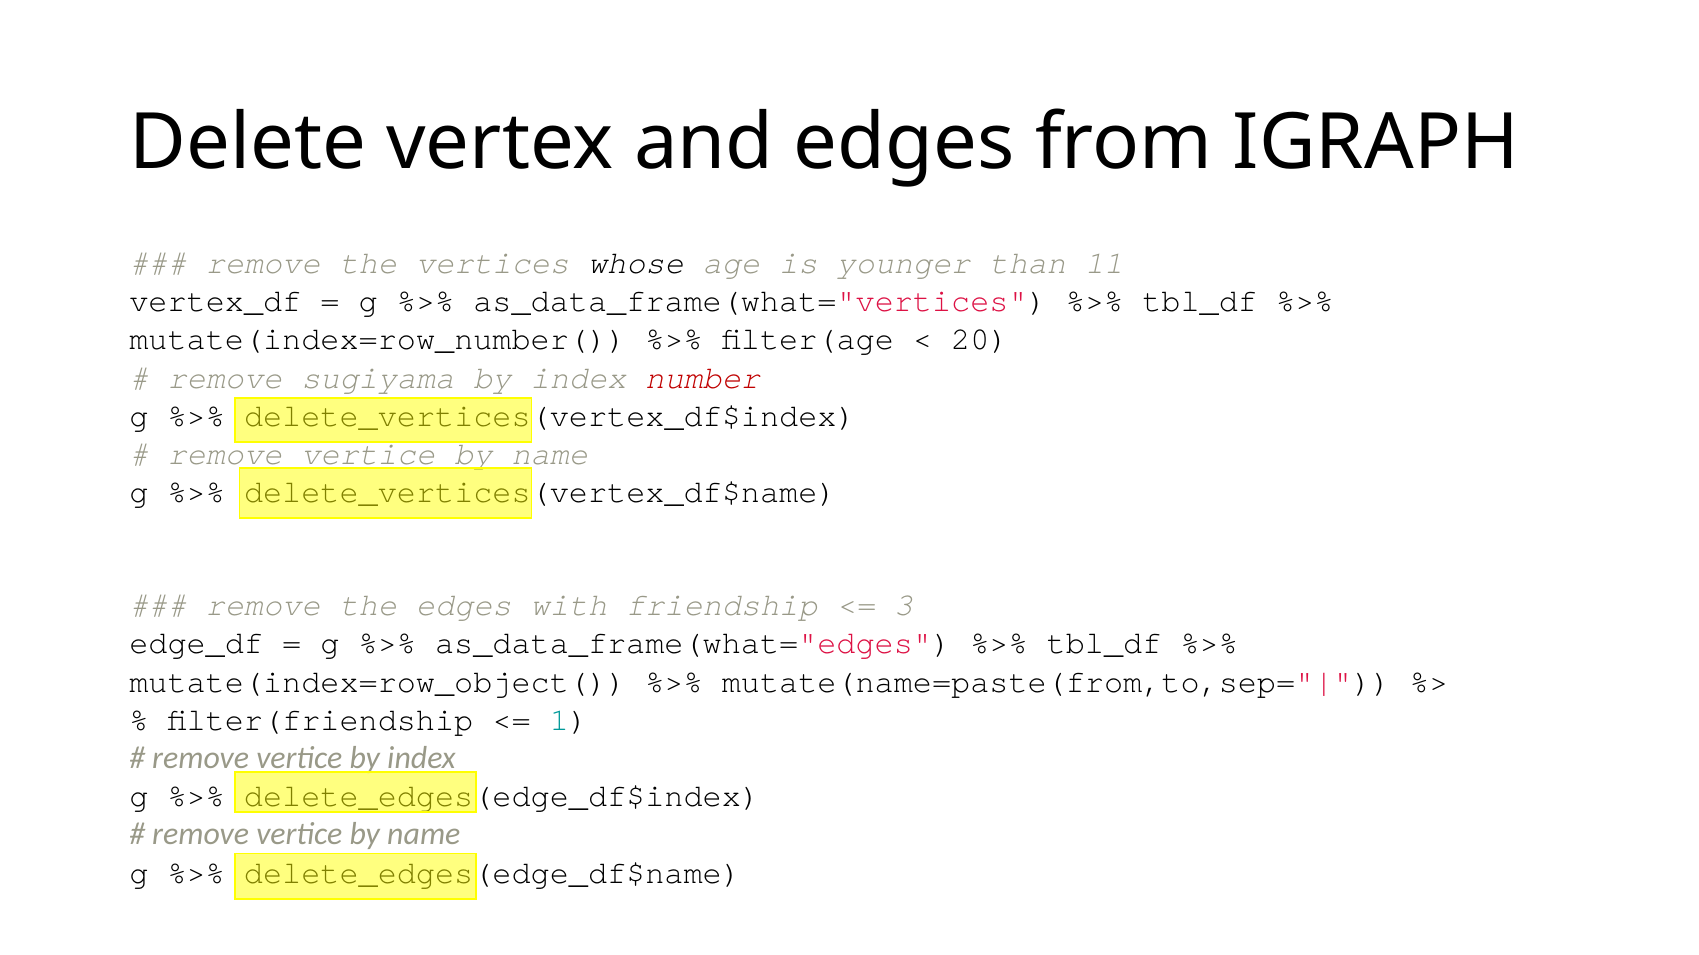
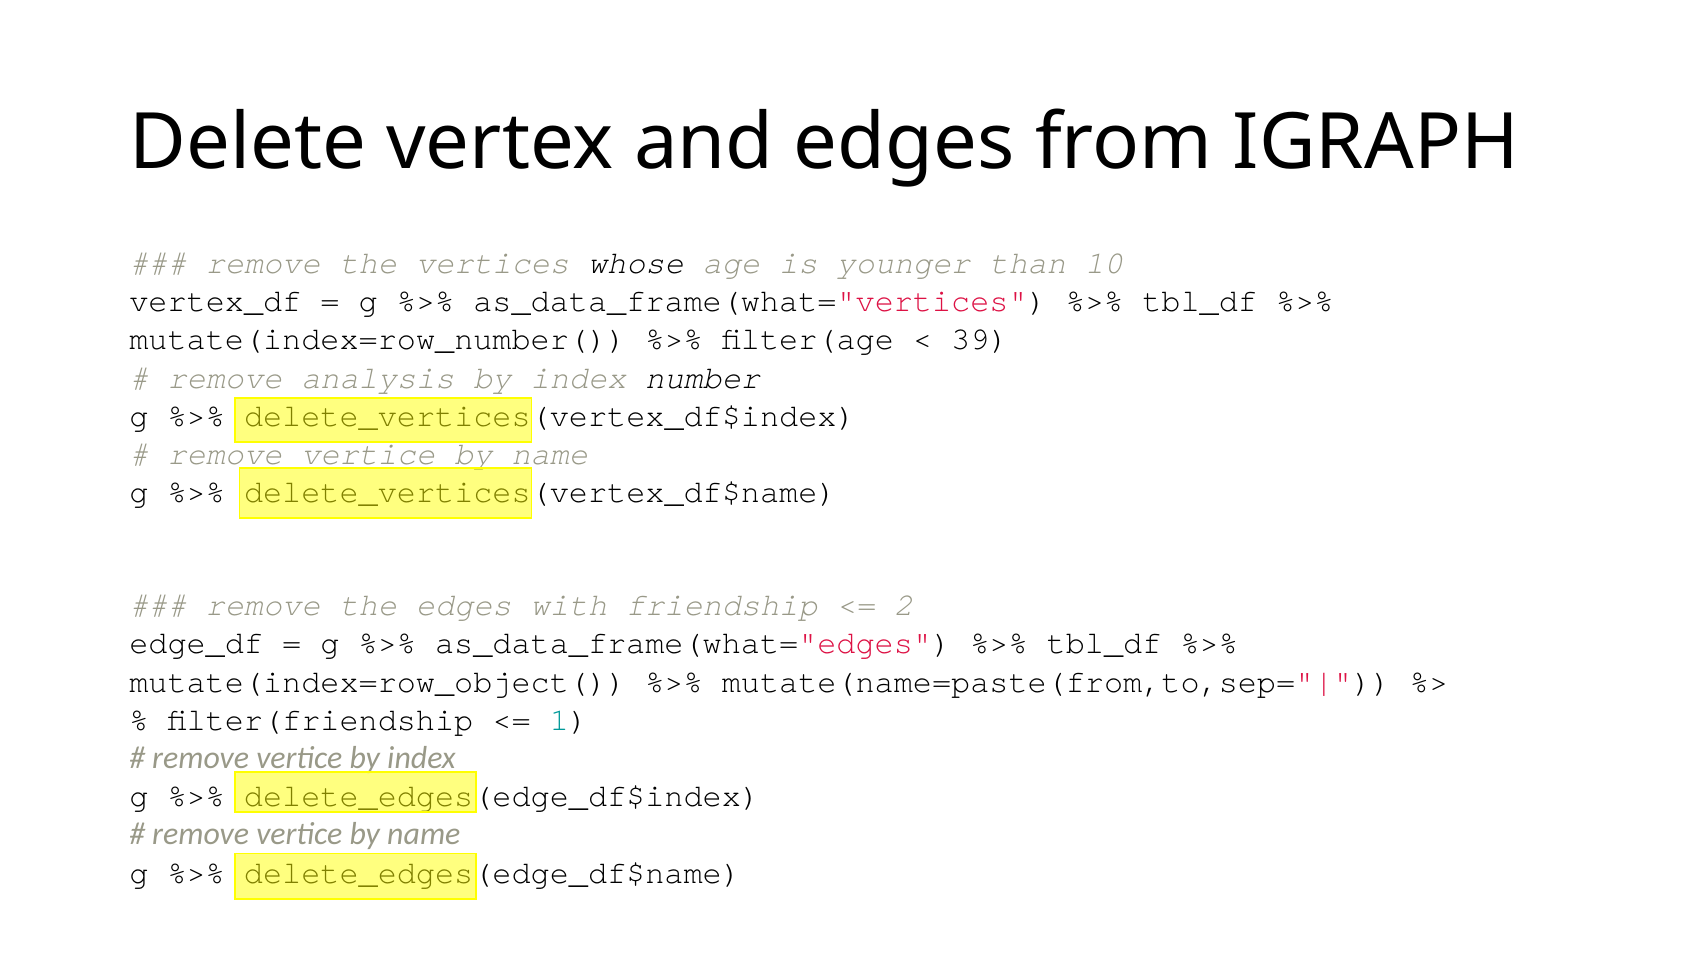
11: 11 -> 10
20: 20 -> 39
sugiyama: sugiyama -> analysis
number colour: red -> black
3: 3 -> 2
